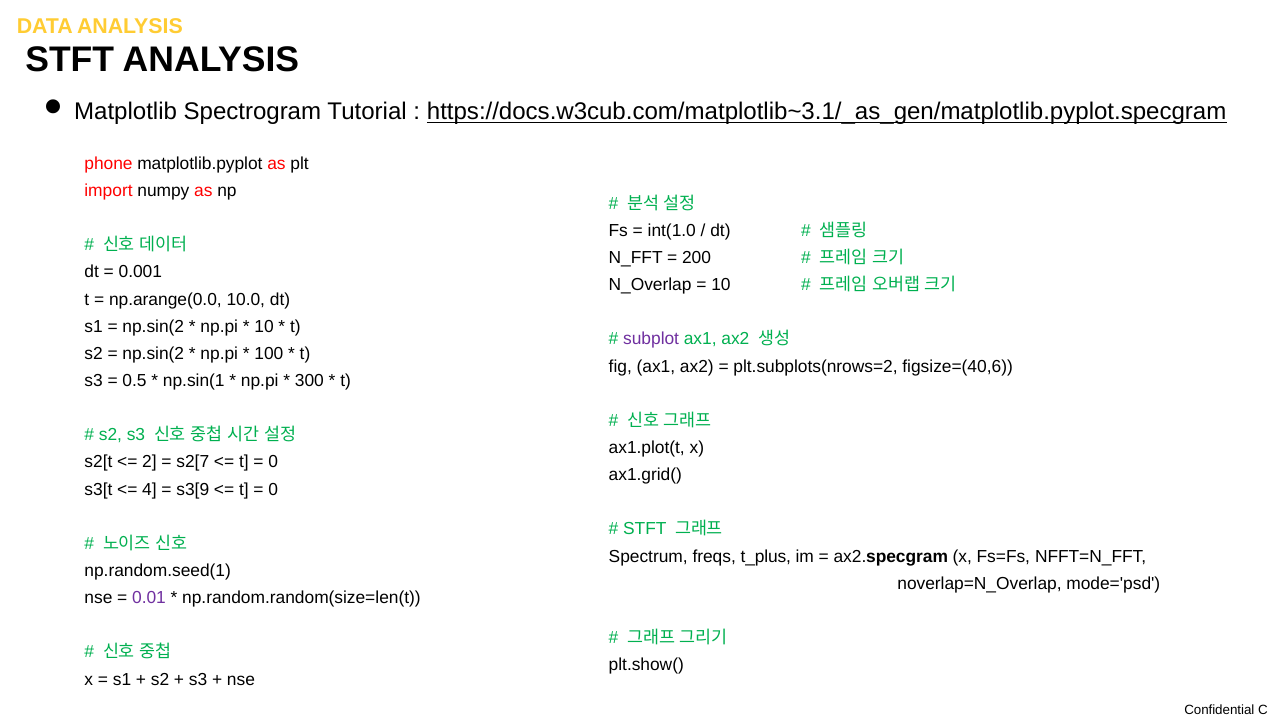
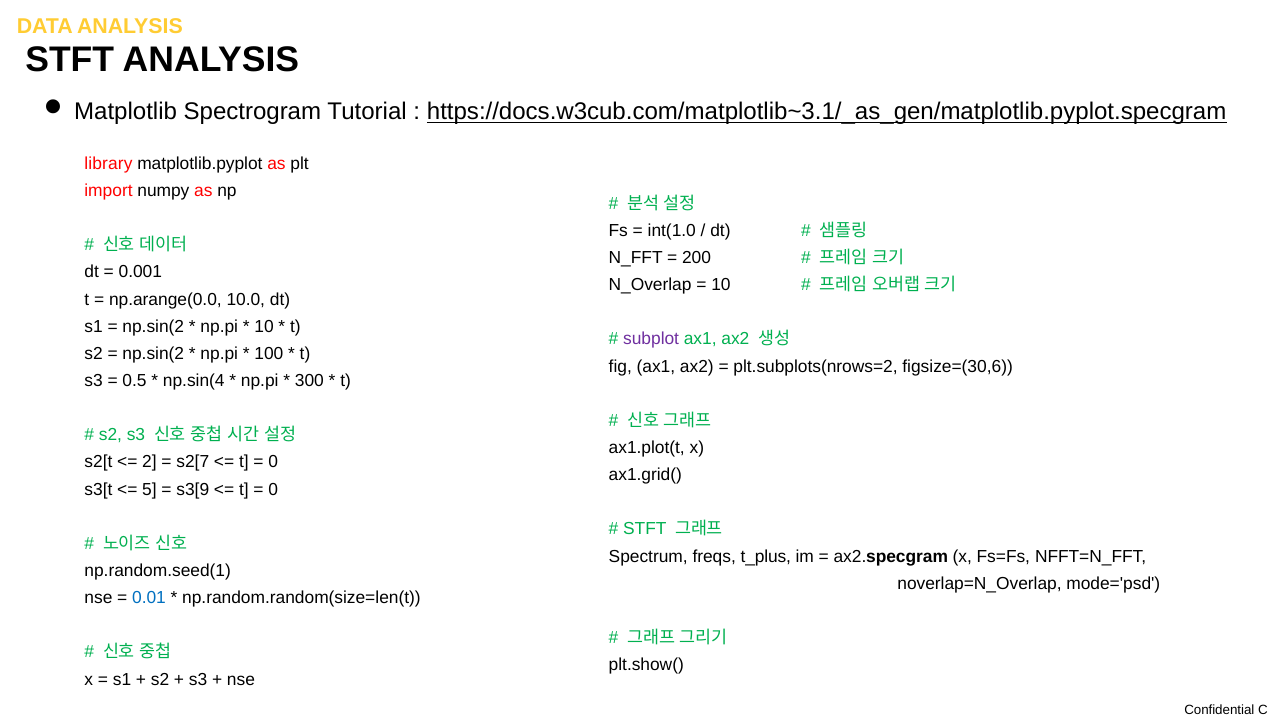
phone: phone -> library
figsize=(40,6: figsize=(40,6 -> figsize=(30,6
np.sin(1: np.sin(1 -> np.sin(4
4: 4 -> 5
0.01 colour: purple -> blue
